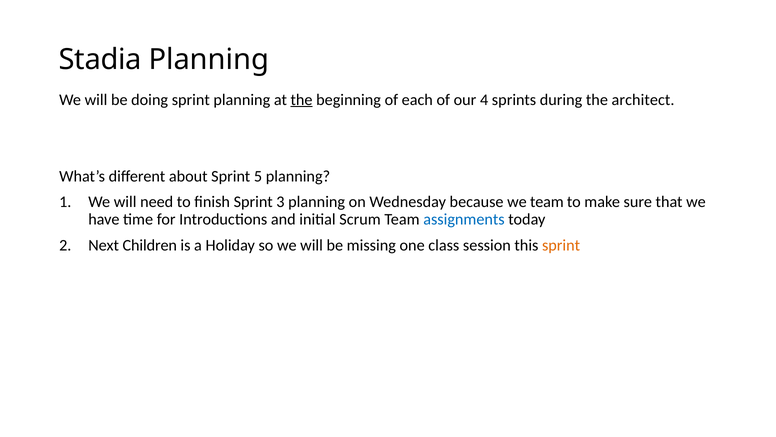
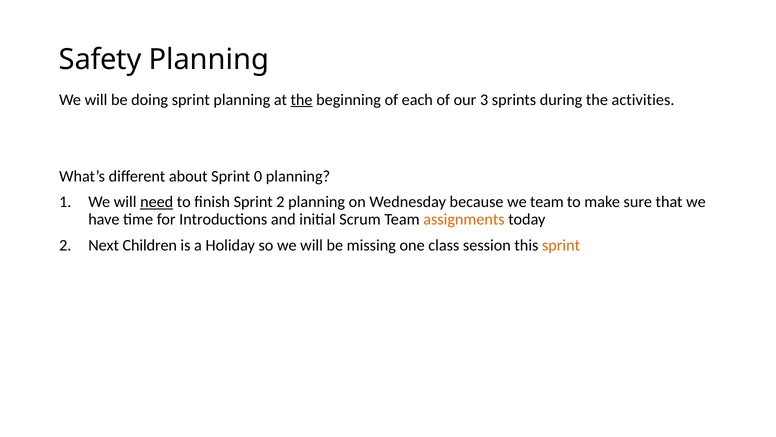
Stadia: Stadia -> Safety
4: 4 -> 3
architect: architect -> activities
5: 5 -> 0
need underline: none -> present
Sprint 3: 3 -> 2
assignments colour: blue -> orange
